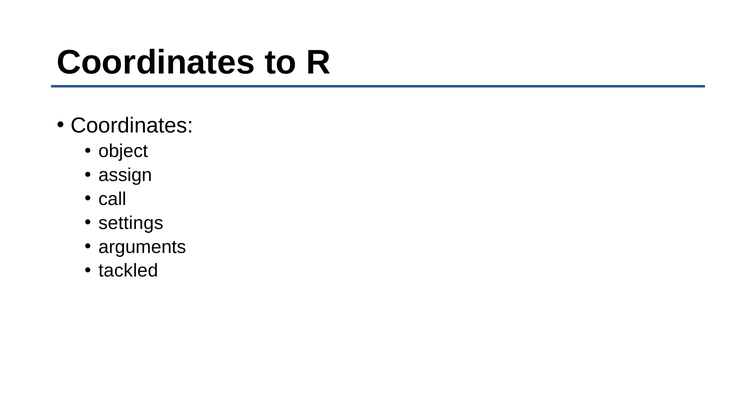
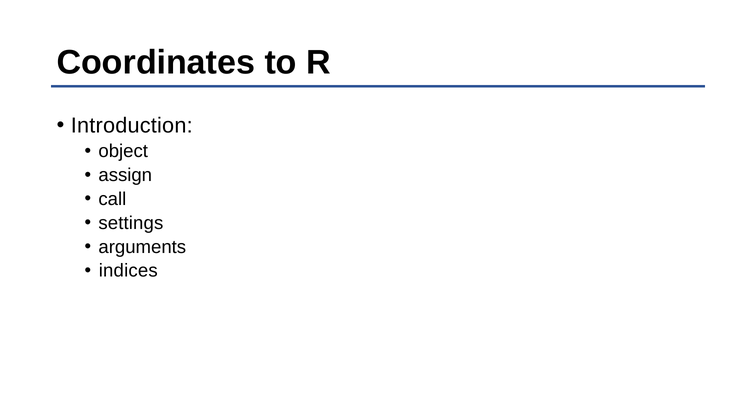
Coordinates at (132, 126): Coordinates -> Introduction
tackled: tackled -> indices
